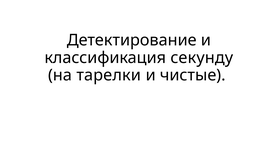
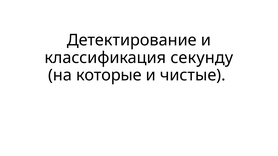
тарелки: тарелки -> которые
